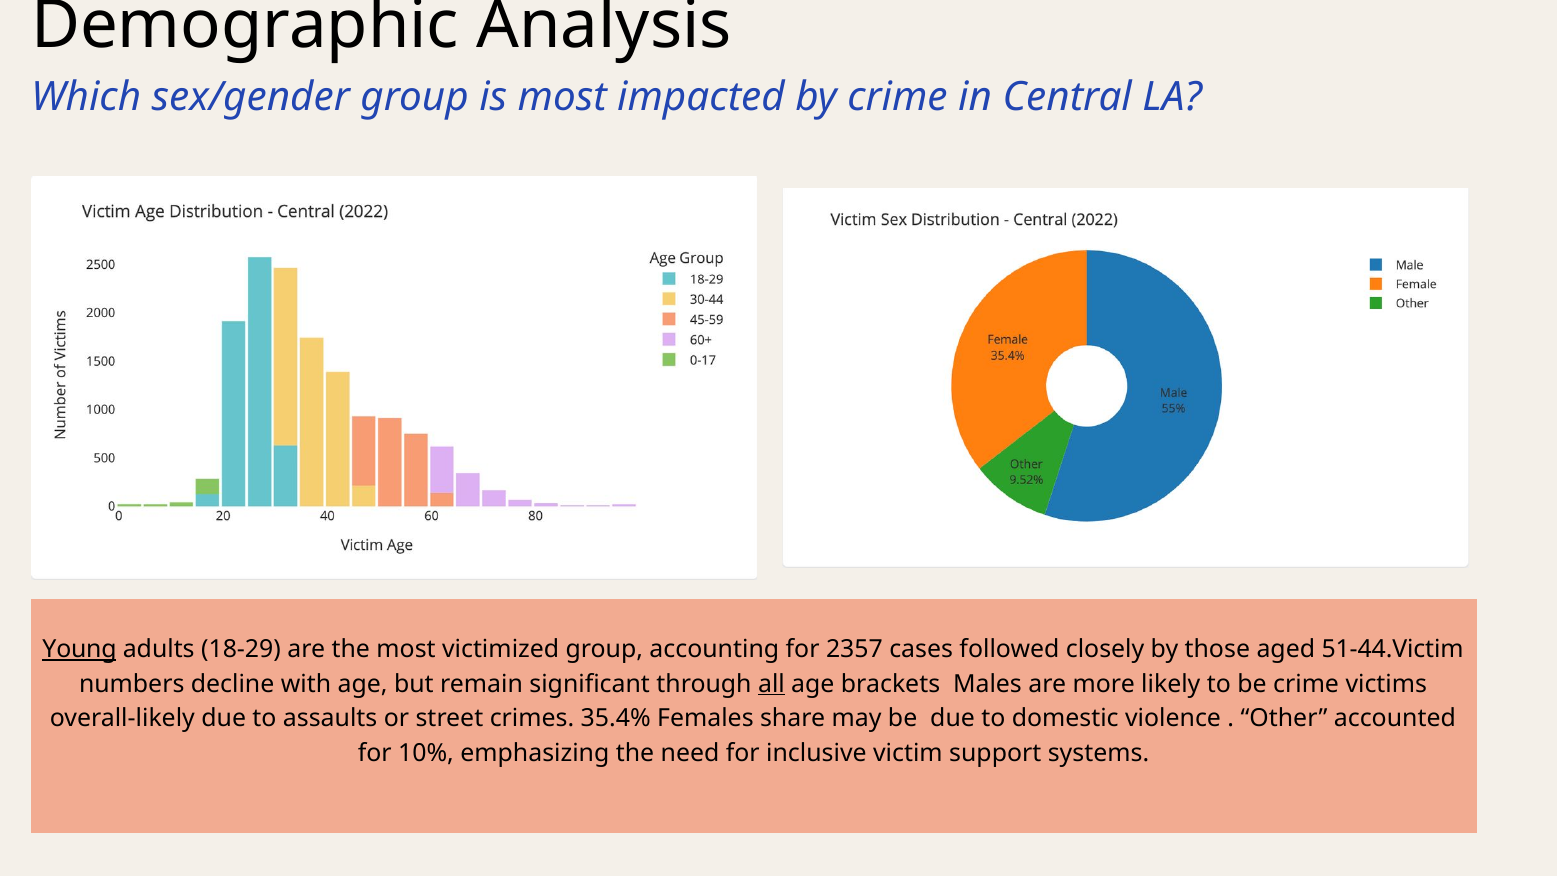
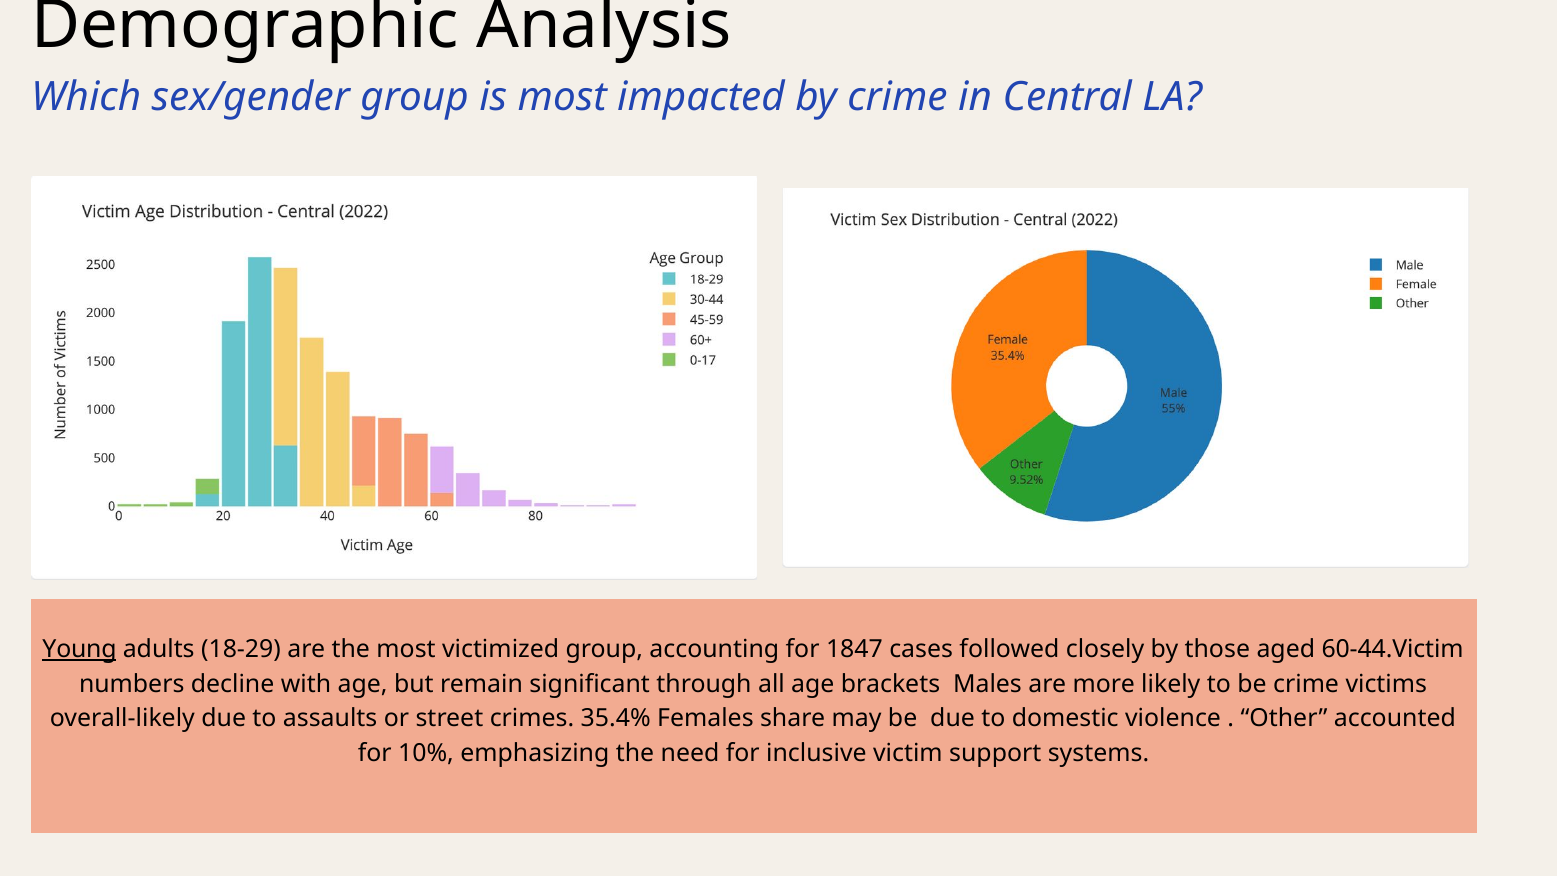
2357: 2357 -> 1847
51-44.Victim: 51-44.Victim -> 60-44.Victim
all underline: present -> none
